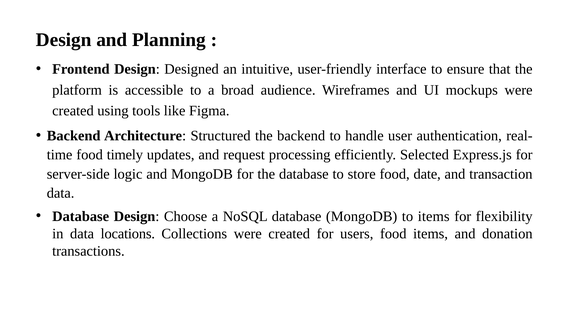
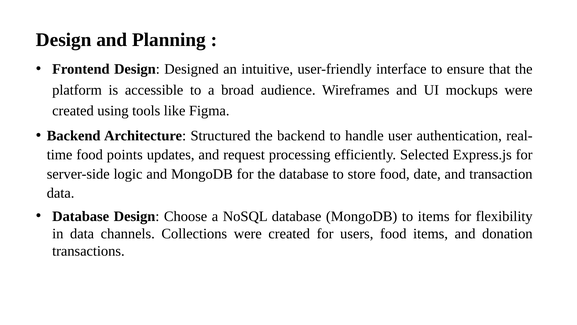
timely: timely -> points
locations: locations -> channels
